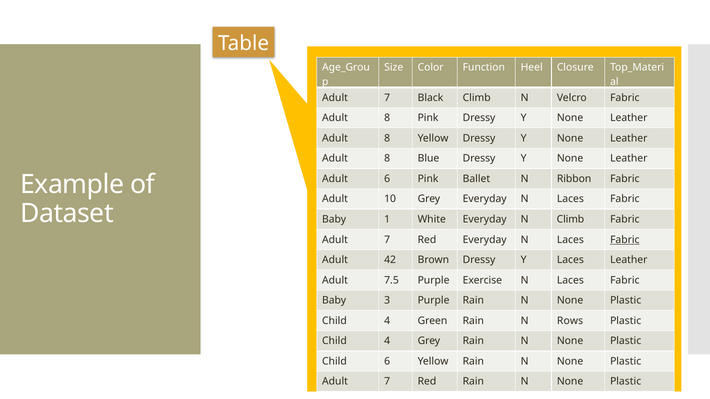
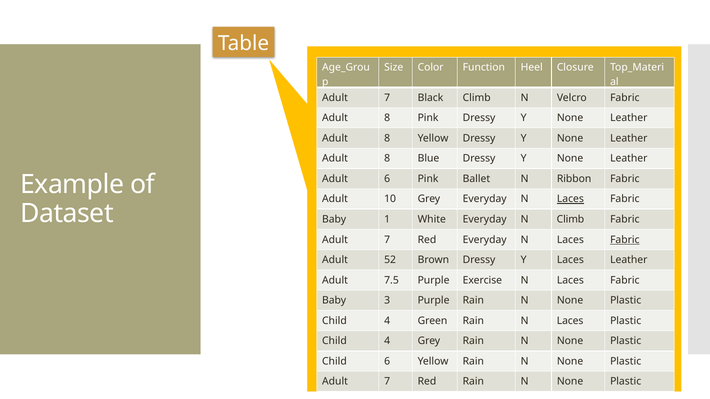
Laces at (570, 199) underline: none -> present
42: 42 -> 52
Rain N Rows: Rows -> Laces
